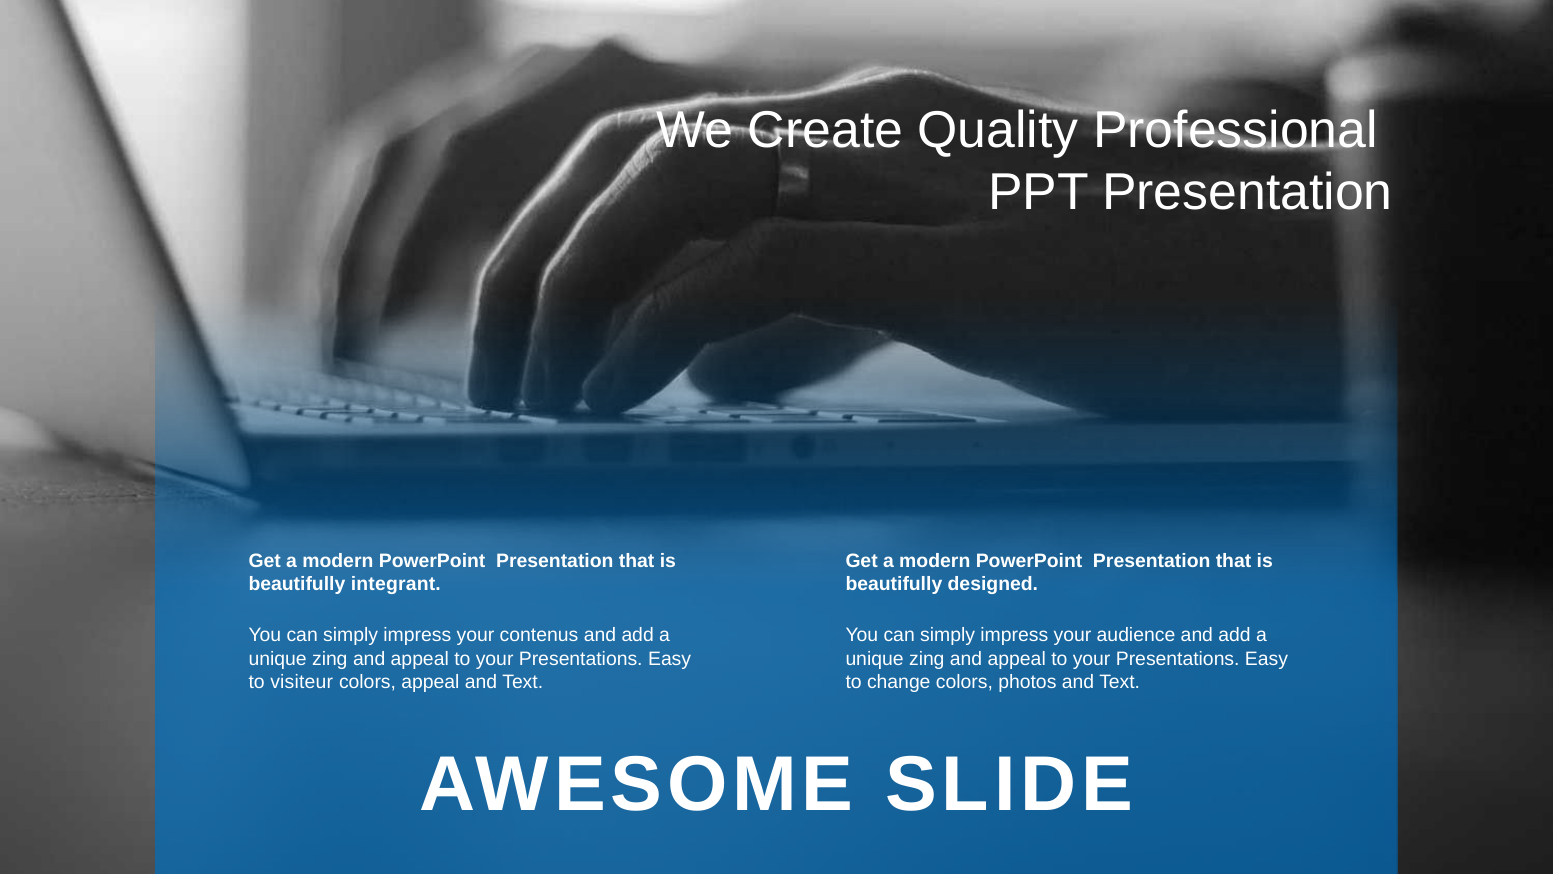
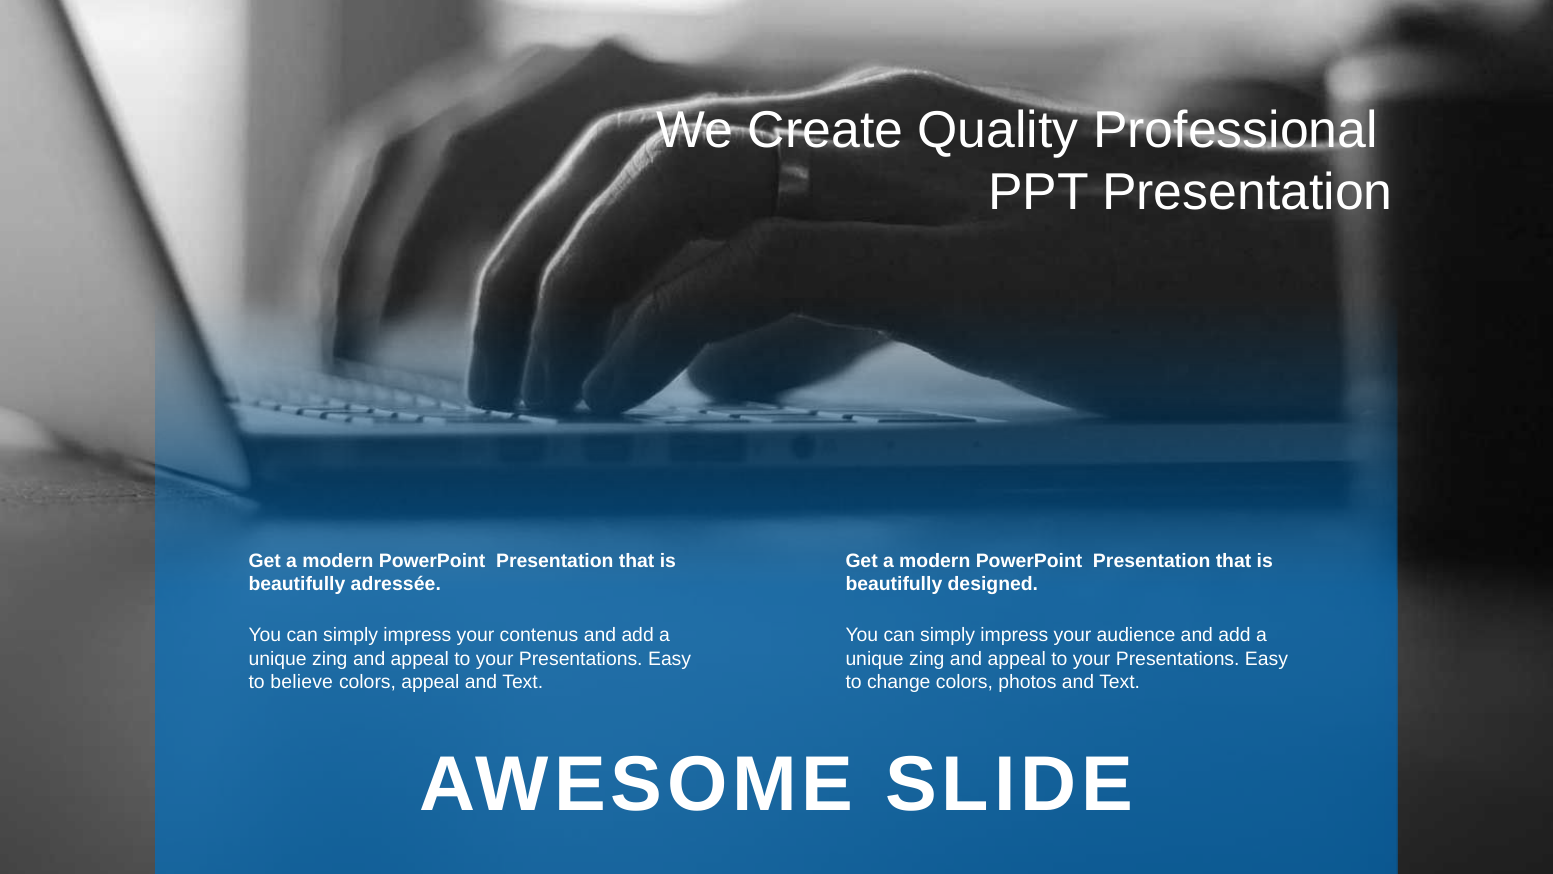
integrant: integrant -> adressée
visiteur: visiteur -> believe
